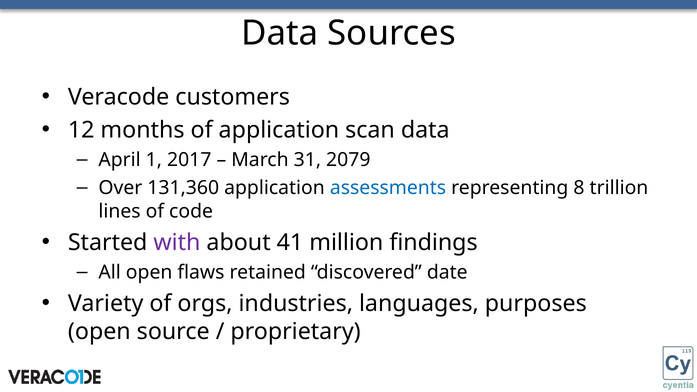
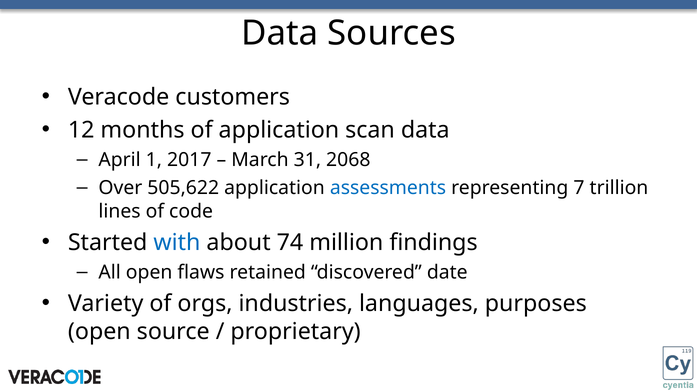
2079: 2079 -> 2068
131,360: 131,360 -> 505,622
8: 8 -> 7
with colour: purple -> blue
41: 41 -> 74
